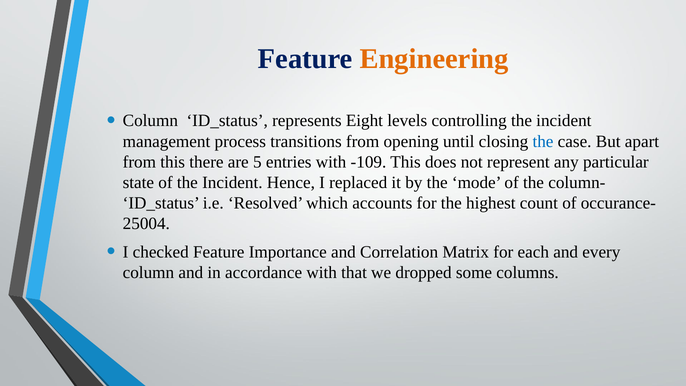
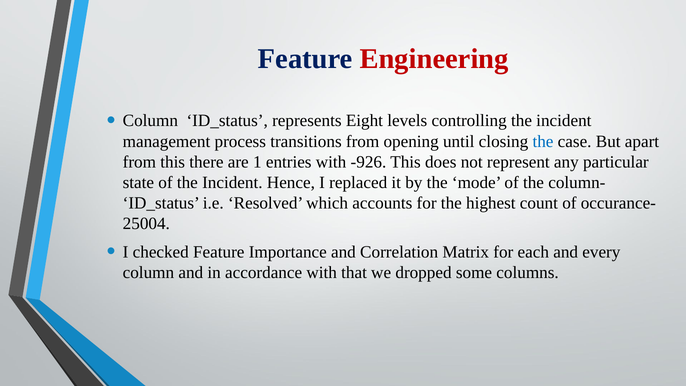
Engineering colour: orange -> red
5: 5 -> 1
-109: -109 -> -926
